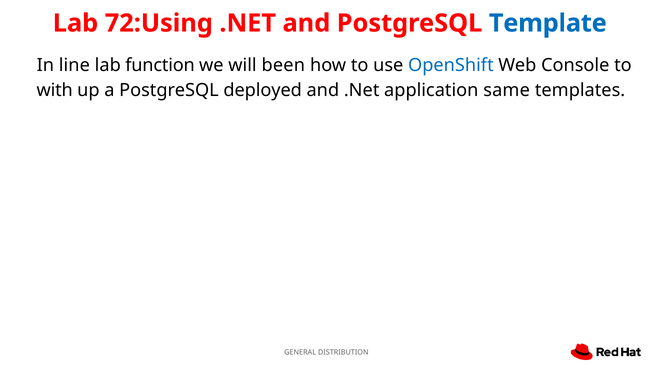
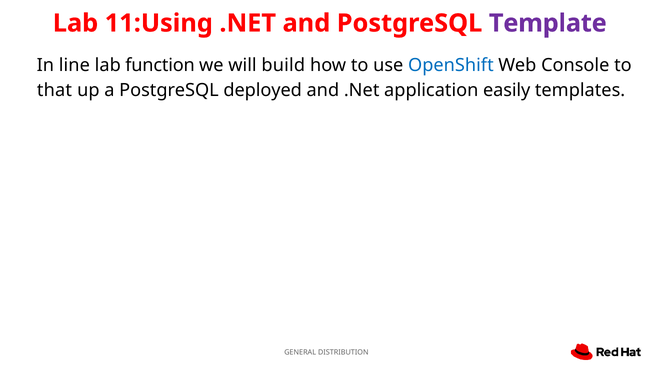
72:Using: 72:Using -> 11:Using
Template colour: blue -> purple
been: been -> build
with: with -> that
same: same -> easily
